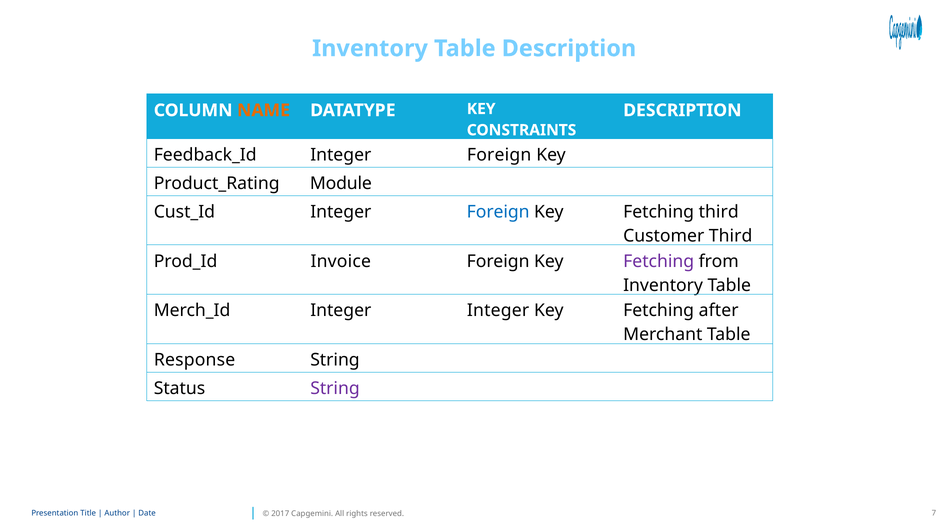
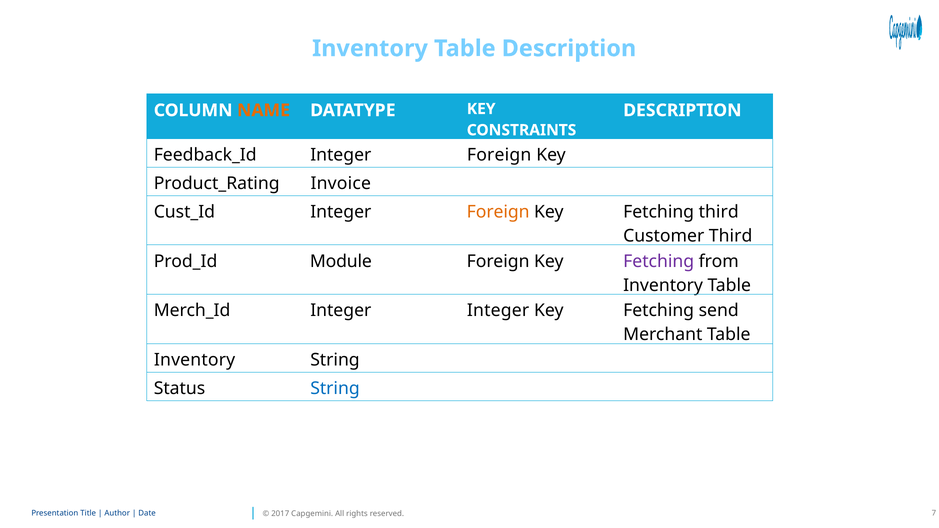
Module: Module -> Invoice
Foreign at (498, 212) colour: blue -> orange
Invoice: Invoice -> Module
after: after -> send
Response at (195, 360): Response -> Inventory
String at (335, 389) colour: purple -> blue
